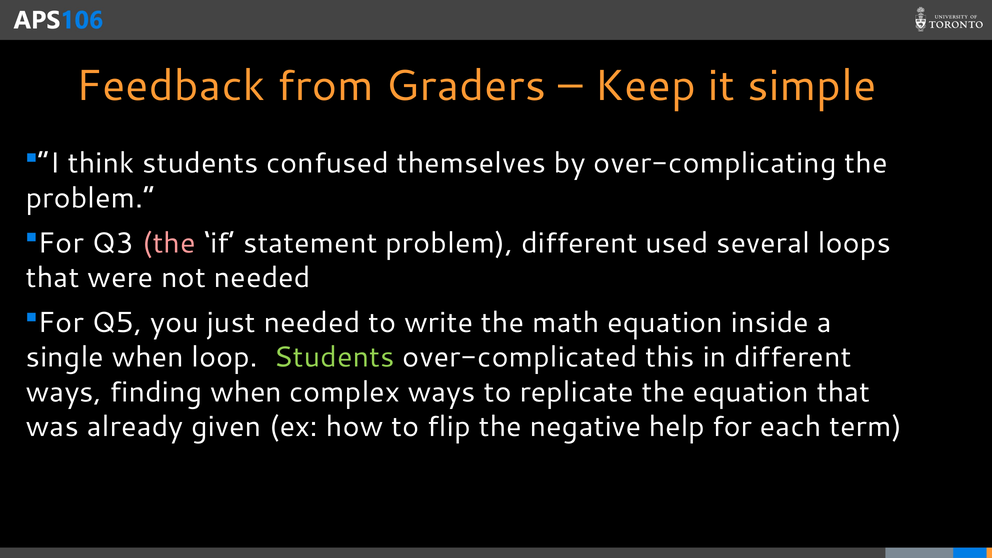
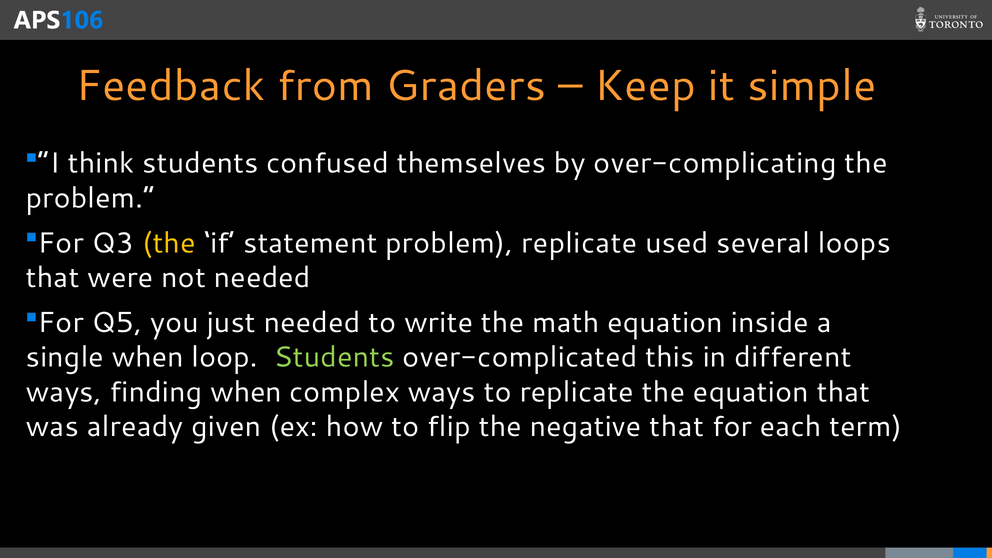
the at (169, 243) colour: pink -> yellow
problem different: different -> replicate
negative help: help -> that
